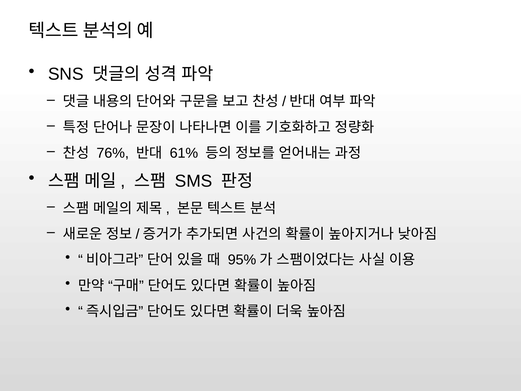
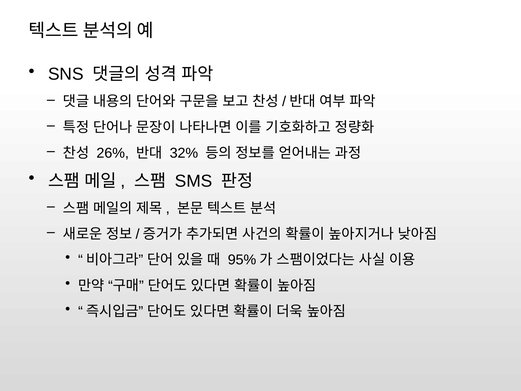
76%: 76% -> 26%
61%: 61% -> 32%
